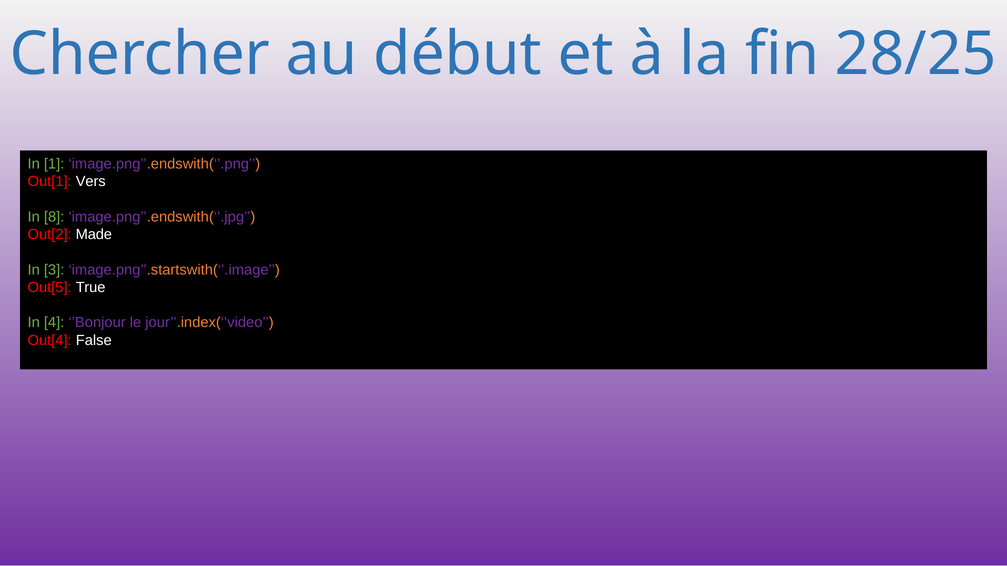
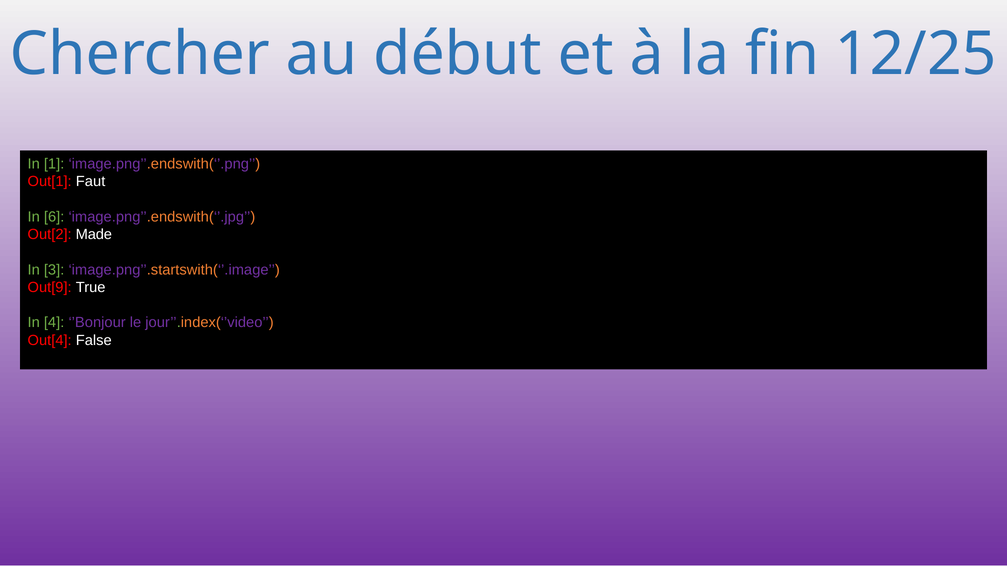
28/25: 28/25 -> 12/25
Vers: Vers -> Faut
8: 8 -> 6
Out[5: Out[5 -> Out[9
